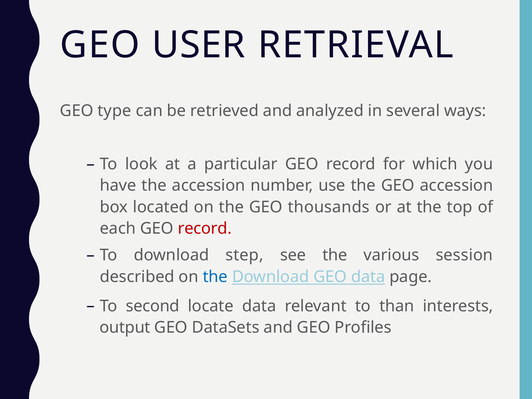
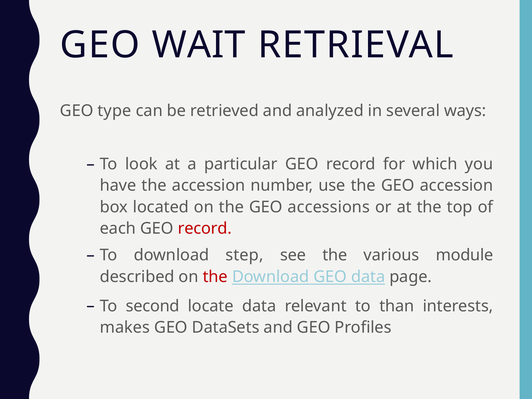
USER: USER -> WAIT
thousands: thousands -> accessions
session: session -> module
the at (215, 277) colour: blue -> red
output: output -> makes
